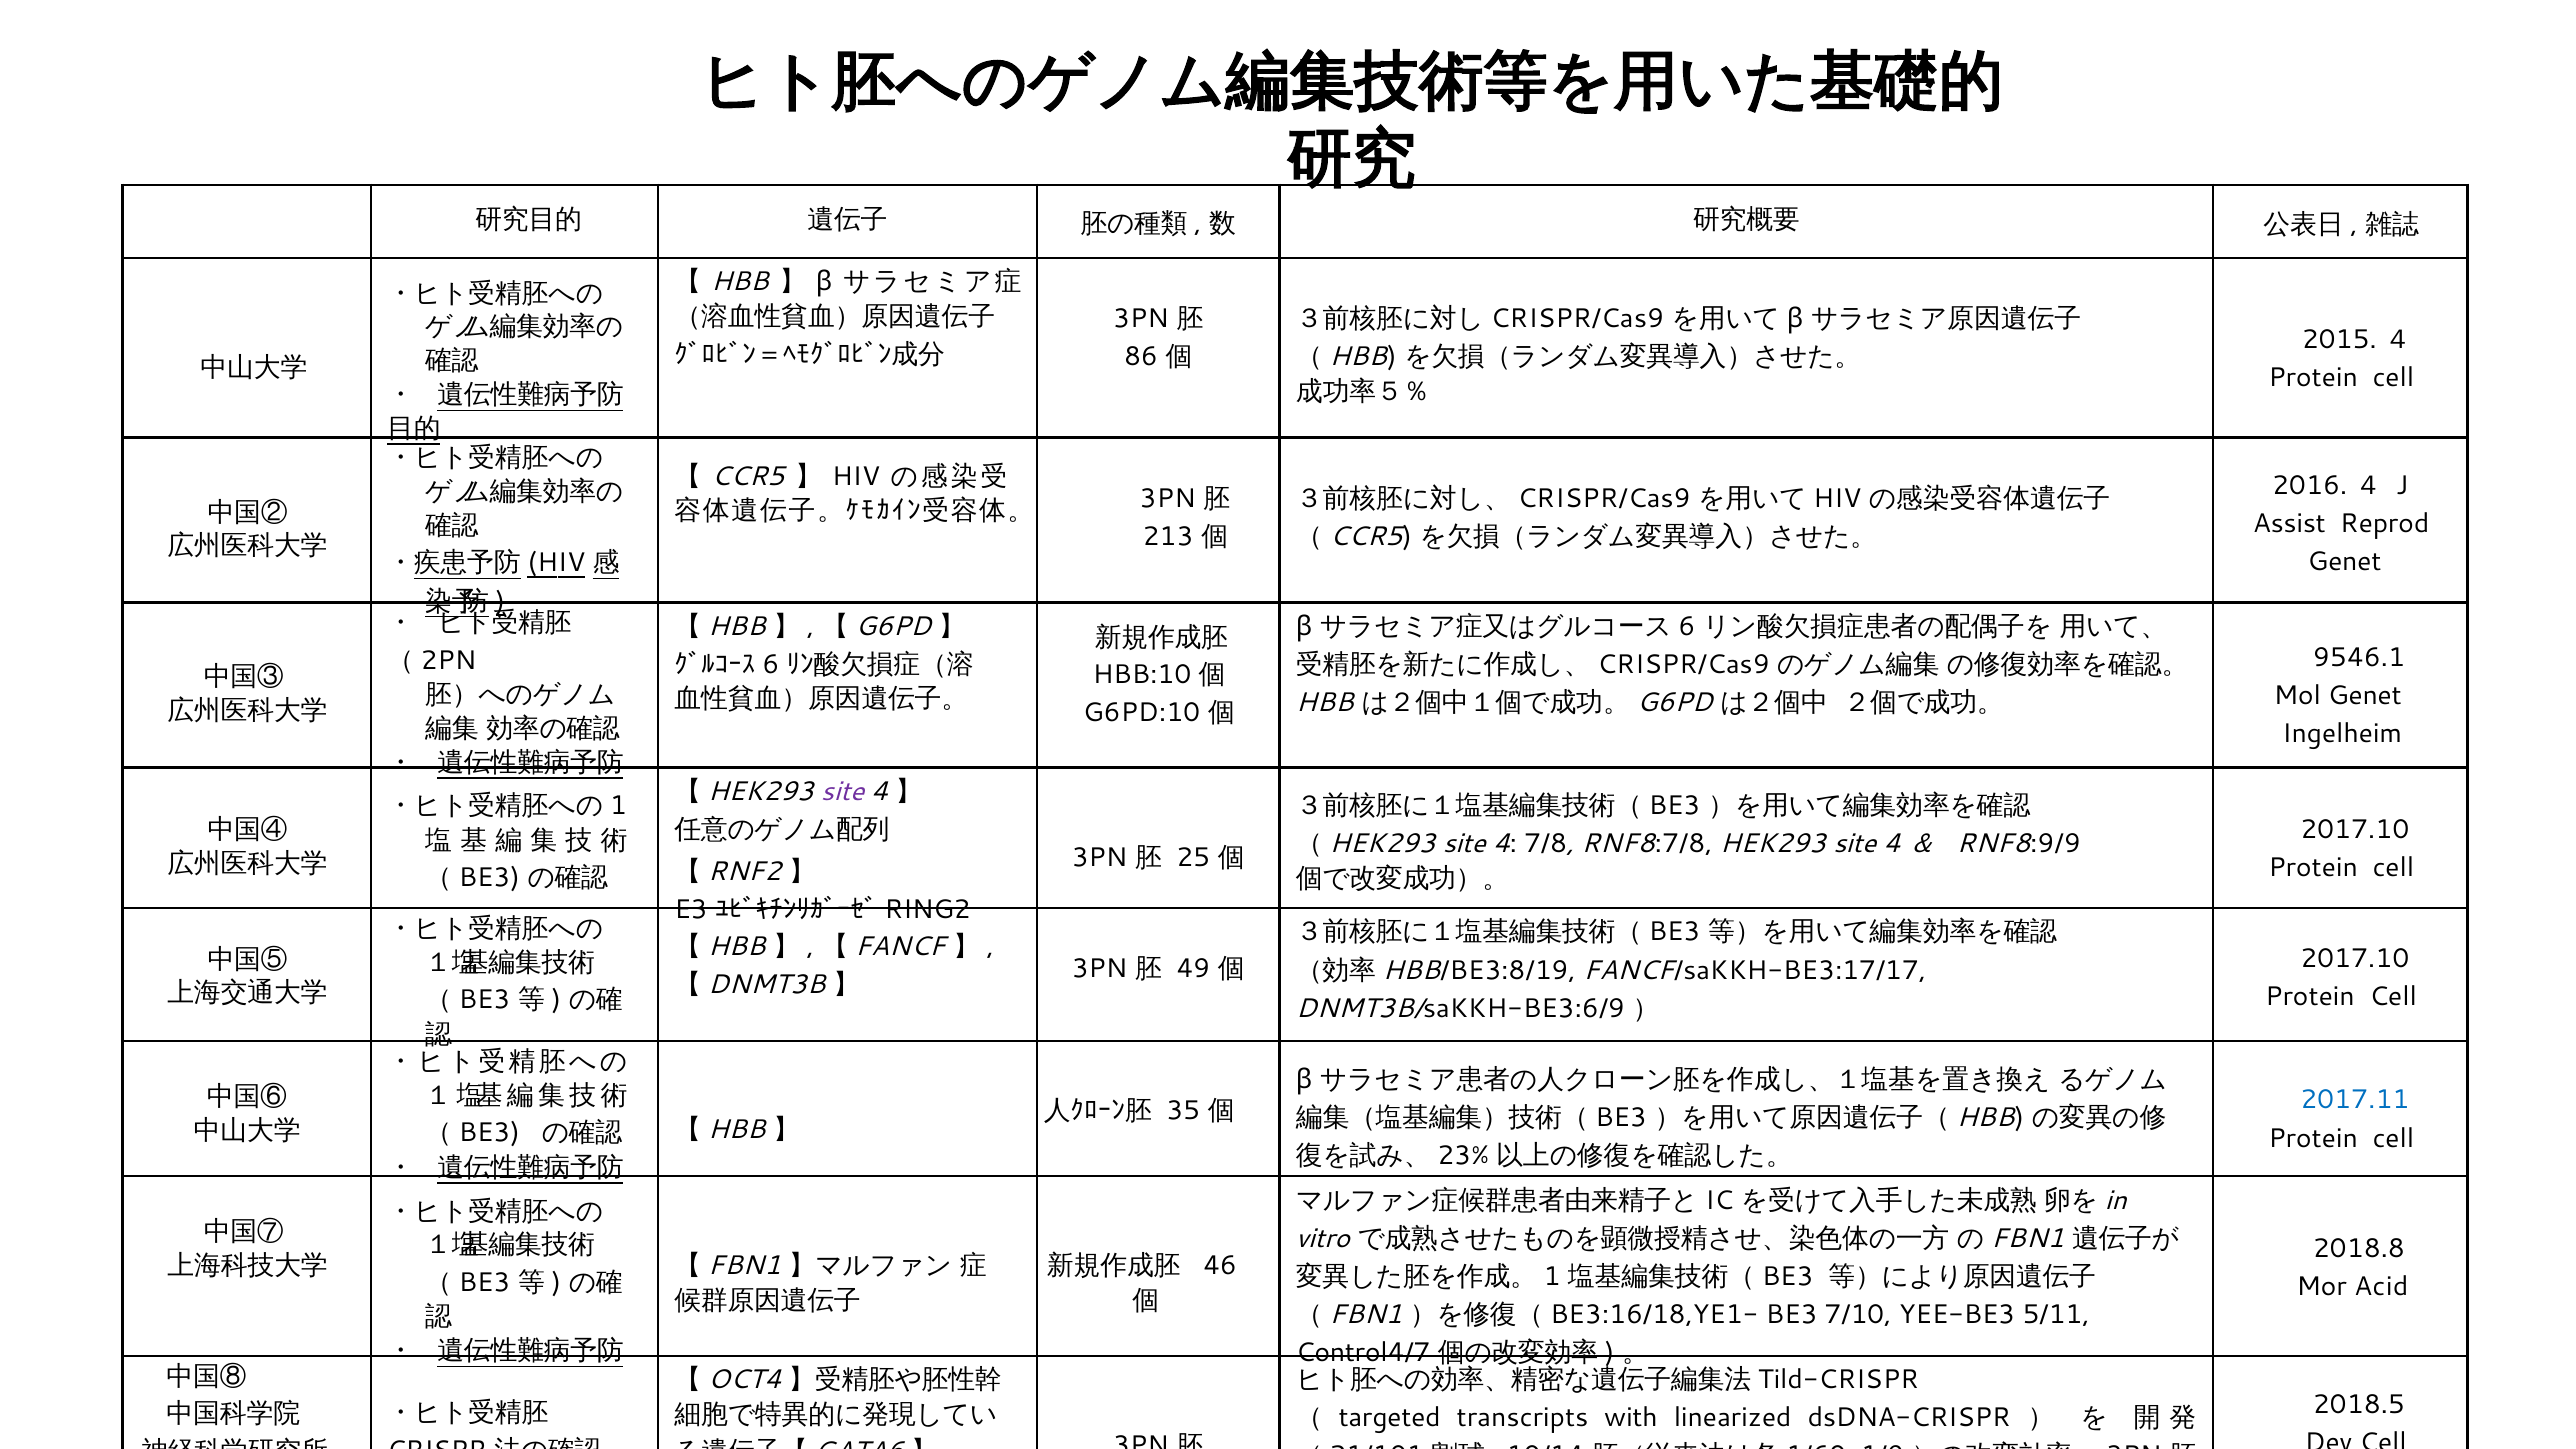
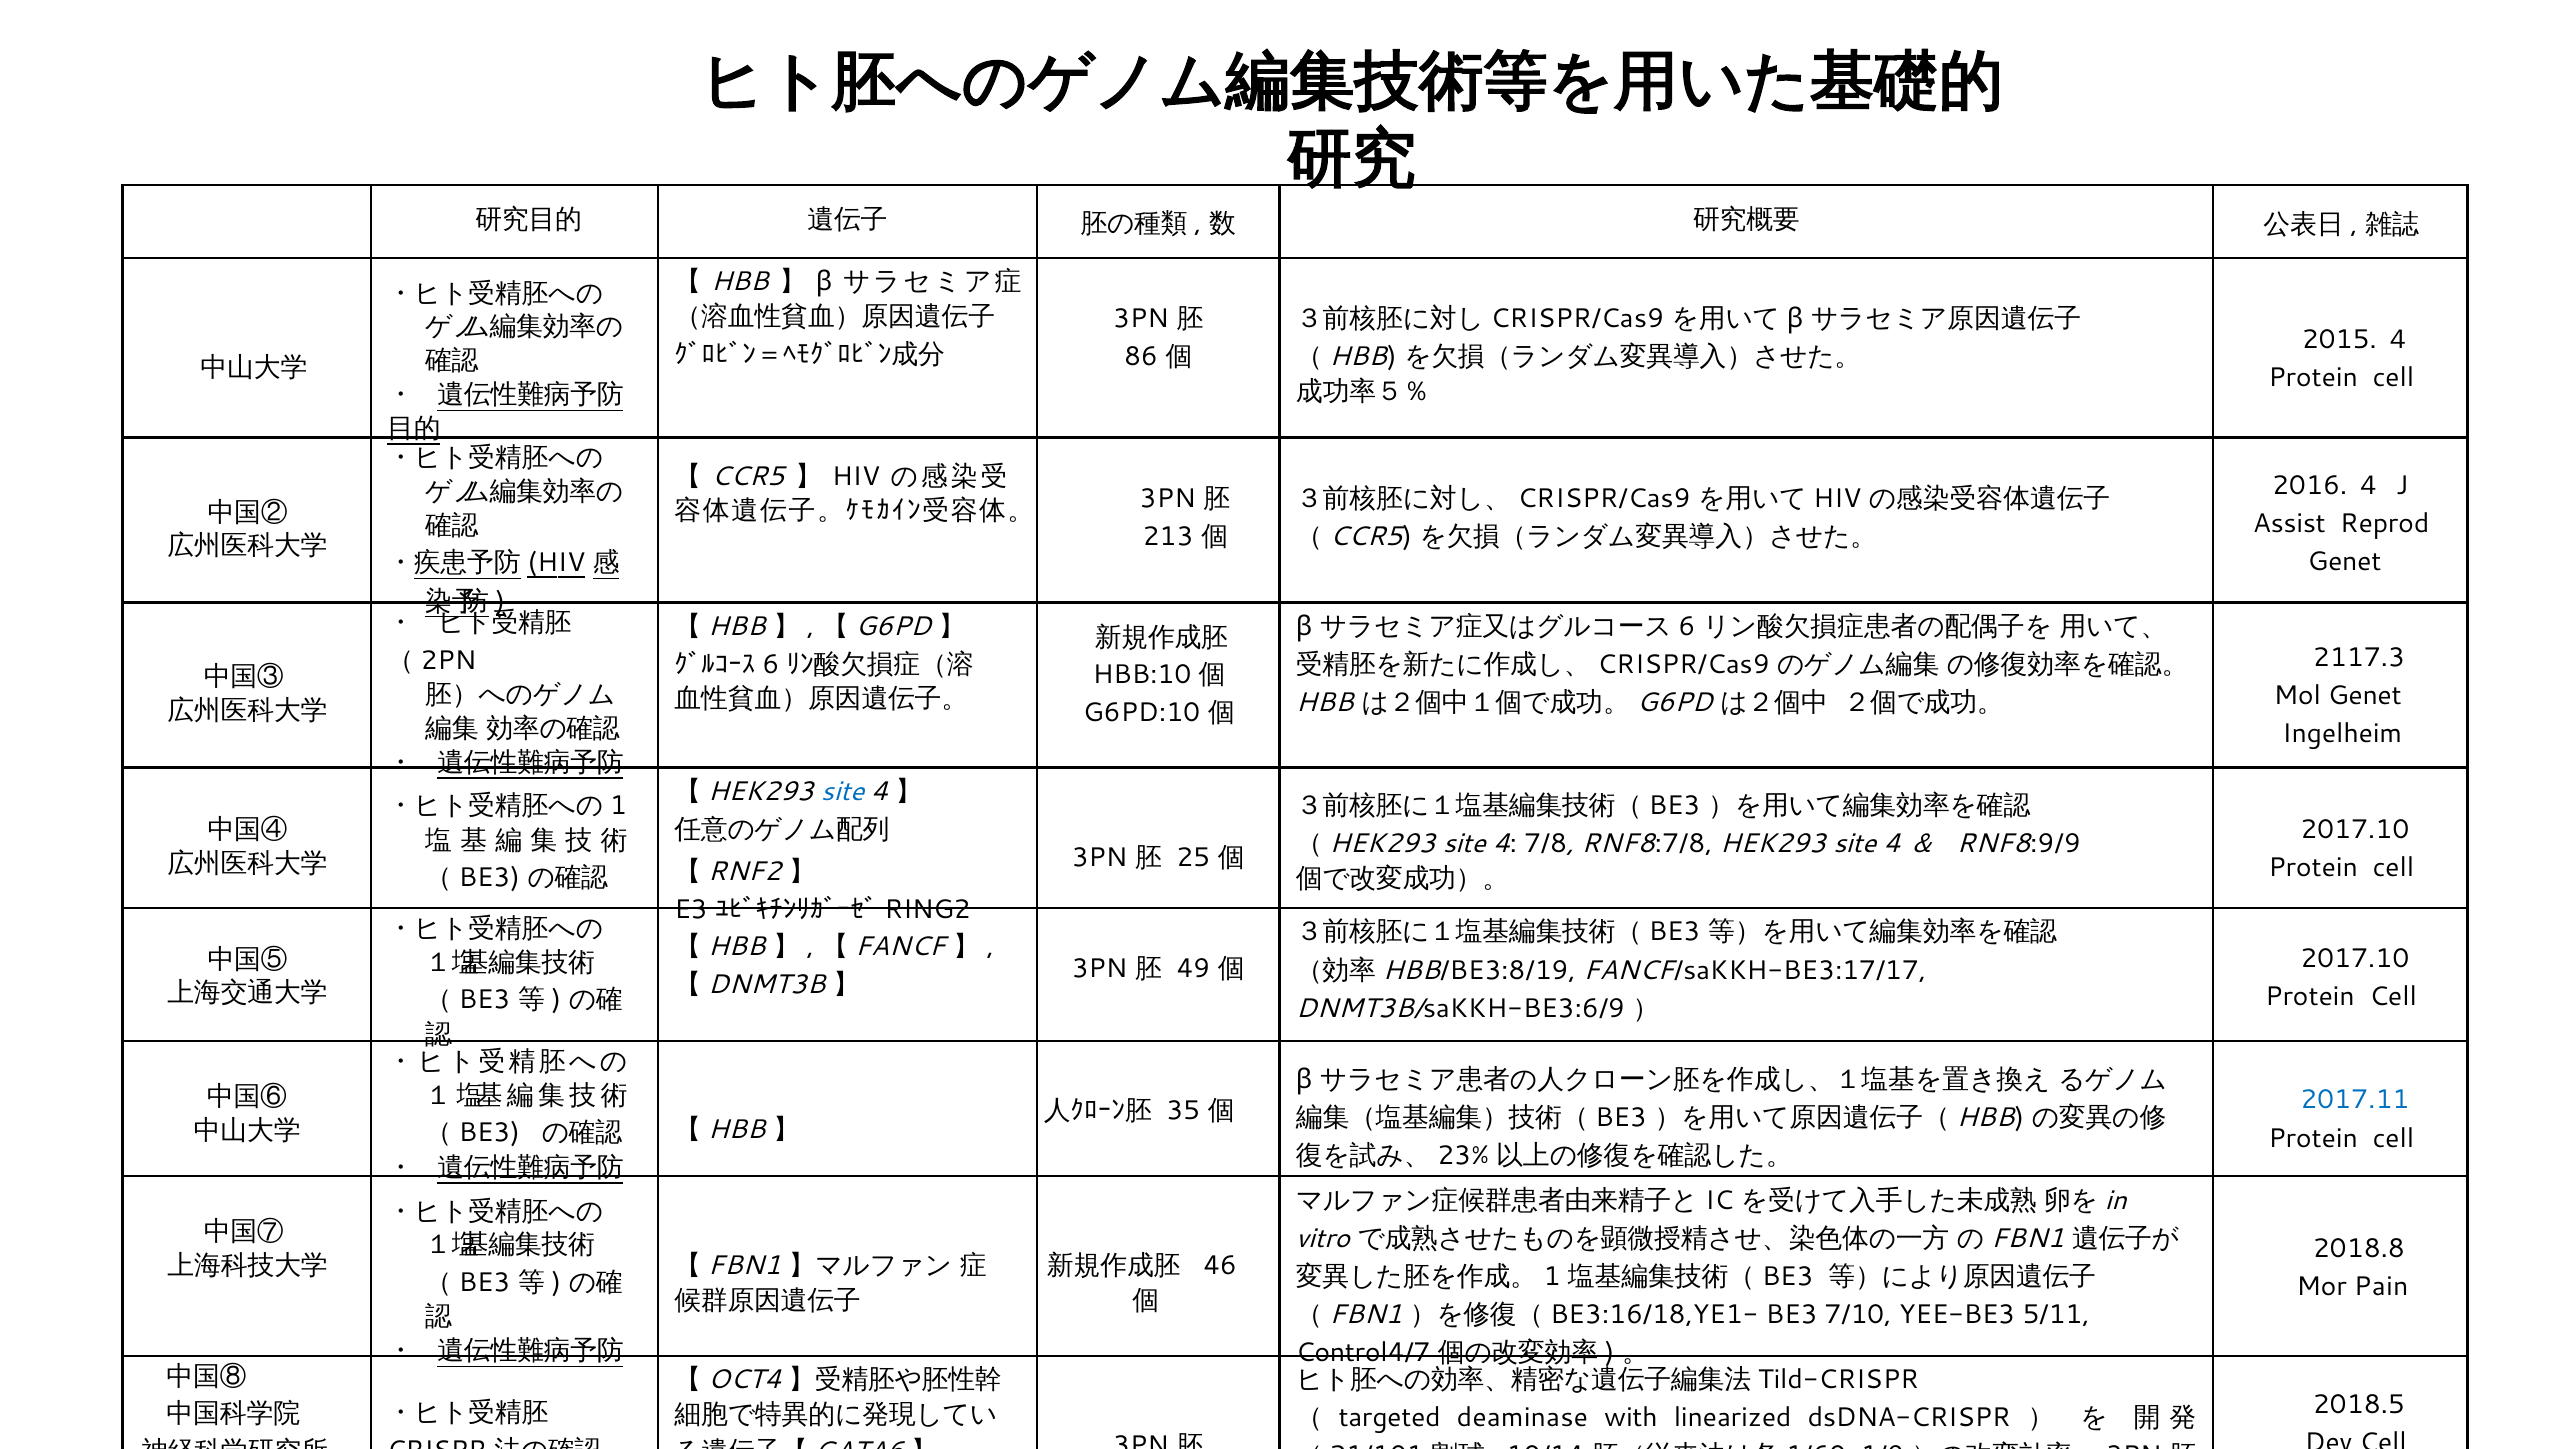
9546.1: 9546.1 -> 2117.3
site at (843, 791) colour: purple -> blue
Acid: Acid -> Pain
transcripts: transcripts -> deaminase
